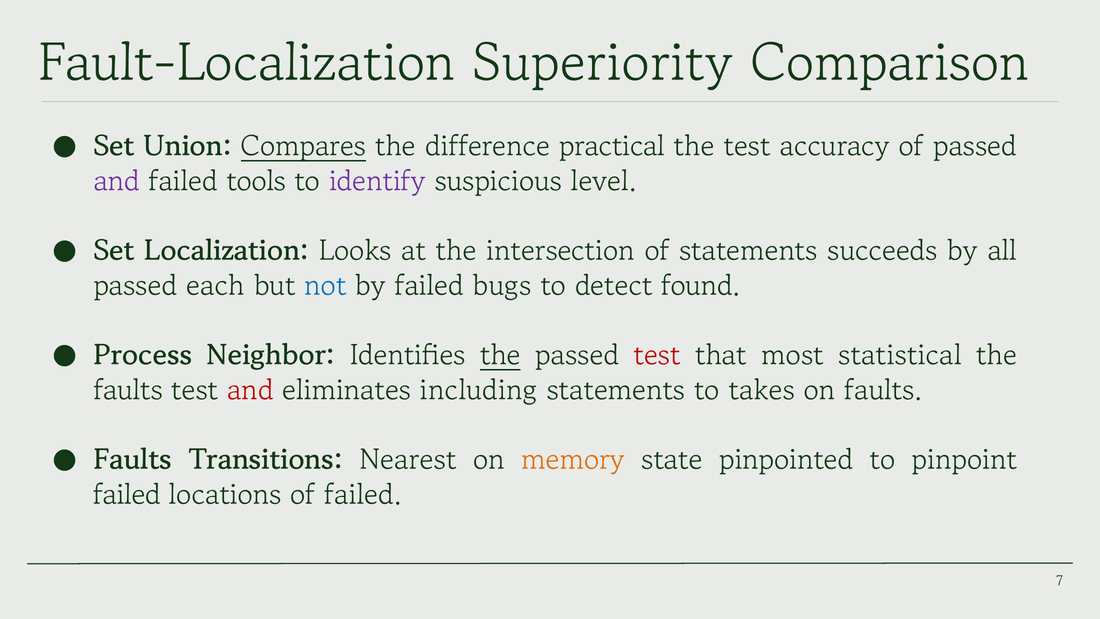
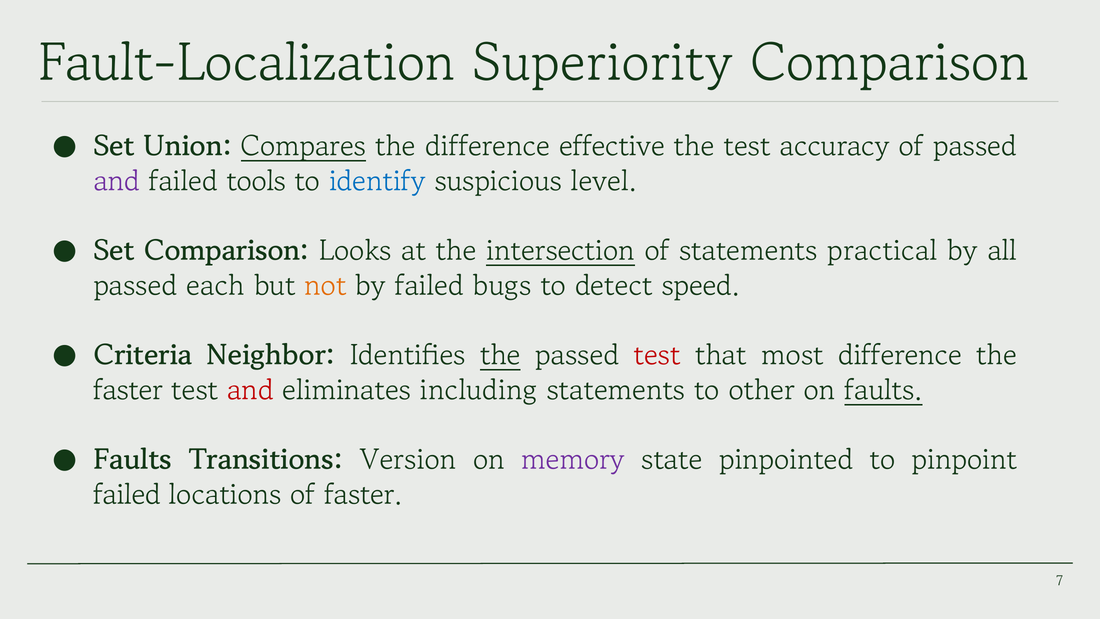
practical: practical -> effective
identify colour: purple -> blue
Set Localization: Localization -> Comparison
intersection underline: none -> present
succeeds: succeeds -> practical
not colour: blue -> orange
found: found -> speed
Process: Process -> Criteria
most statistical: statistical -> difference
faults at (128, 392): faults -> faster
takes: takes -> other
faults at (883, 392) underline: none -> present
Nearest: Nearest -> Version
memory colour: orange -> purple
of failed: failed -> faster
